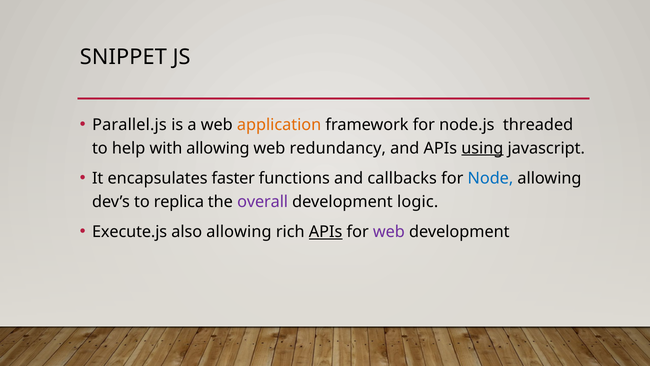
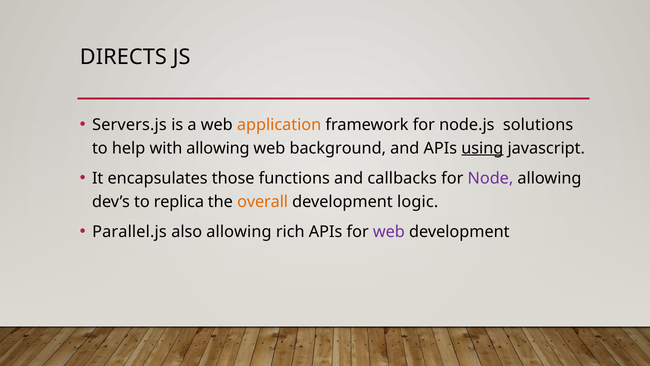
SNIPPET: SNIPPET -> DIRECTS
Parallel.js: Parallel.js -> Servers.js
threaded: threaded -> solutions
redundancy: redundancy -> background
faster: faster -> those
Node colour: blue -> purple
overall colour: purple -> orange
Execute.js: Execute.js -> Parallel.js
APIs at (326, 232) underline: present -> none
